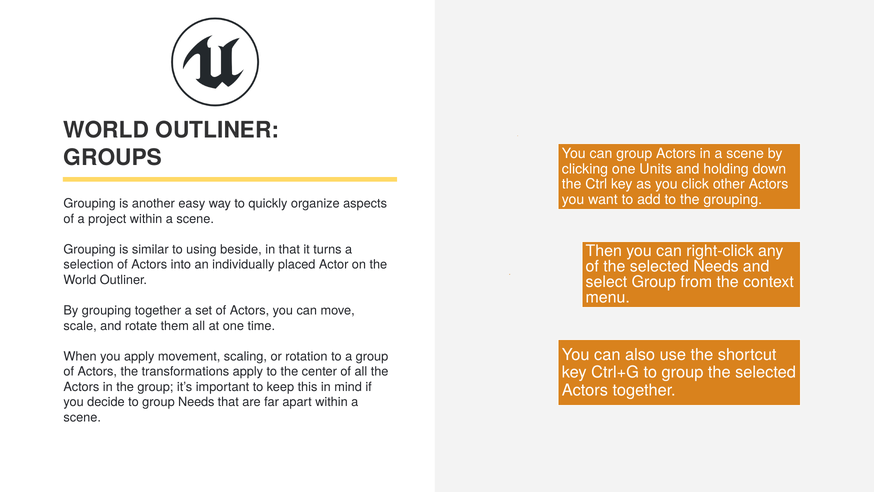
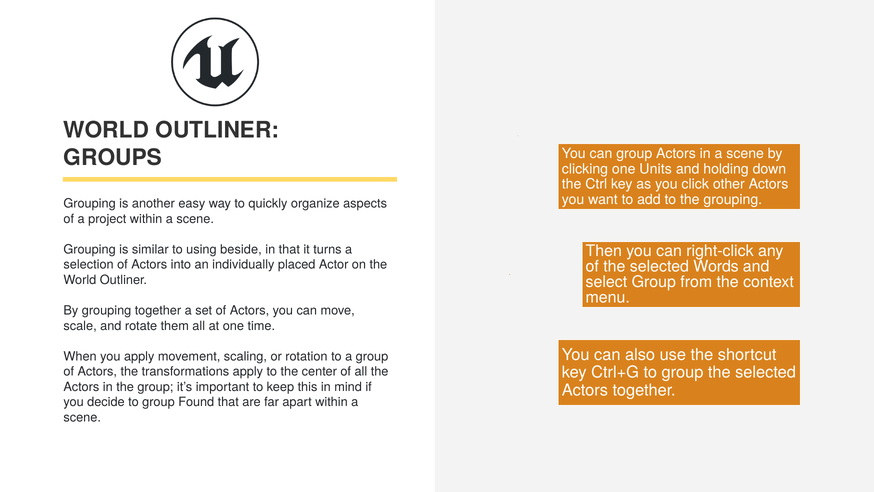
Needs at (716, 266): Needs -> Words
group Needs: Needs -> Found
